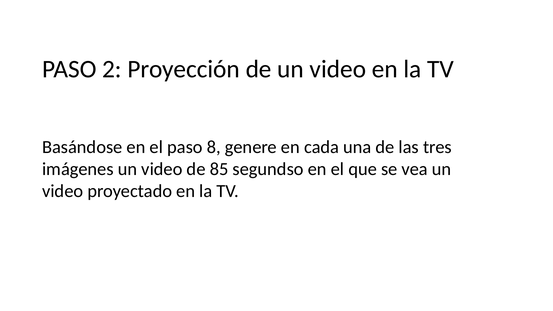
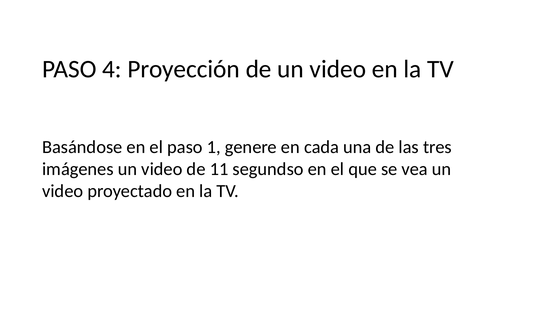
2: 2 -> 4
8: 8 -> 1
85: 85 -> 11
